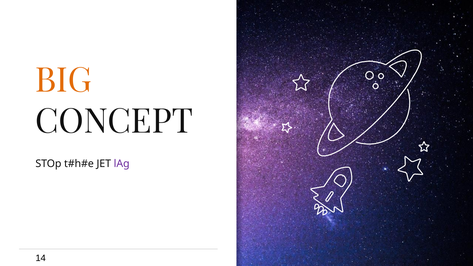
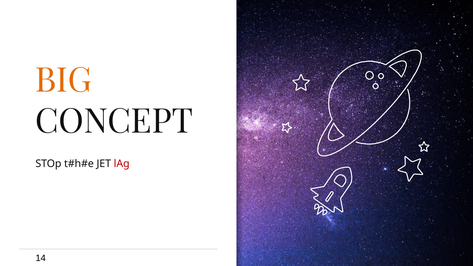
lAg colour: purple -> red
